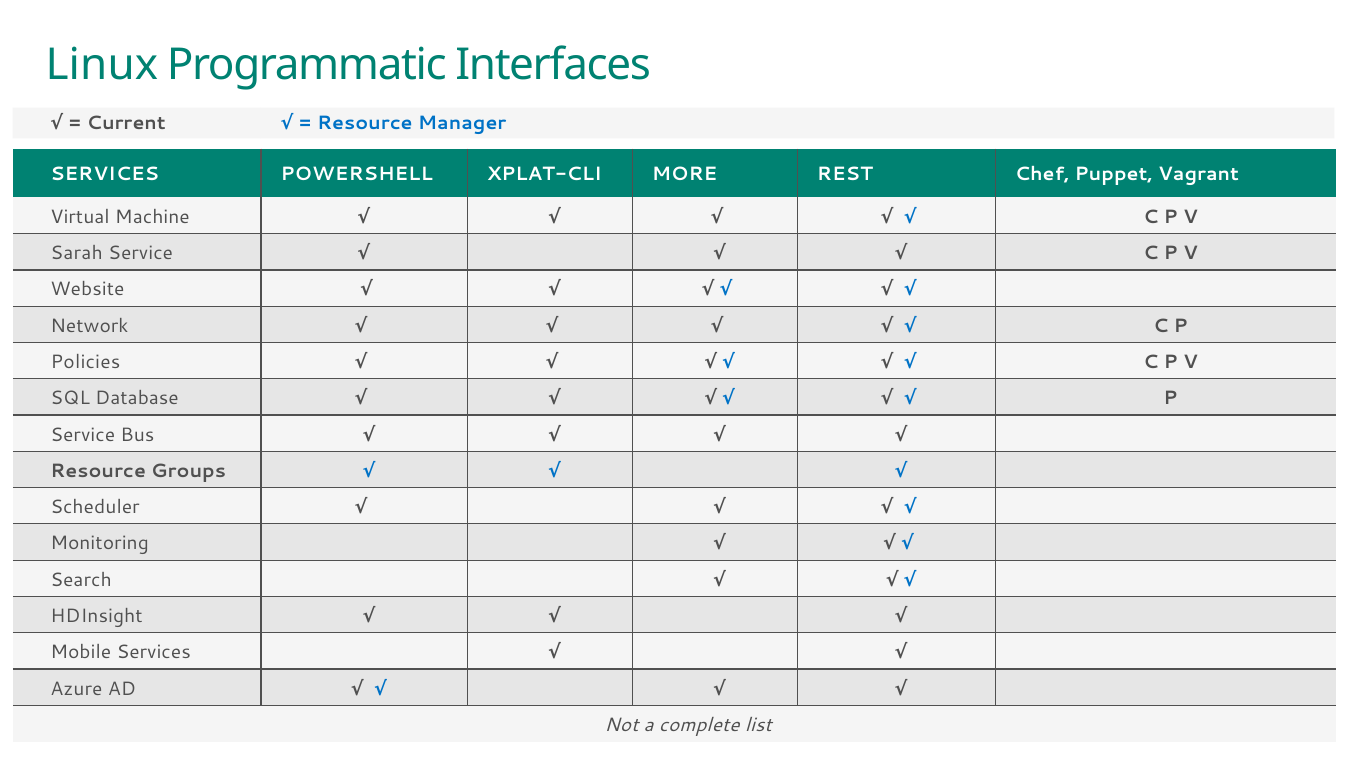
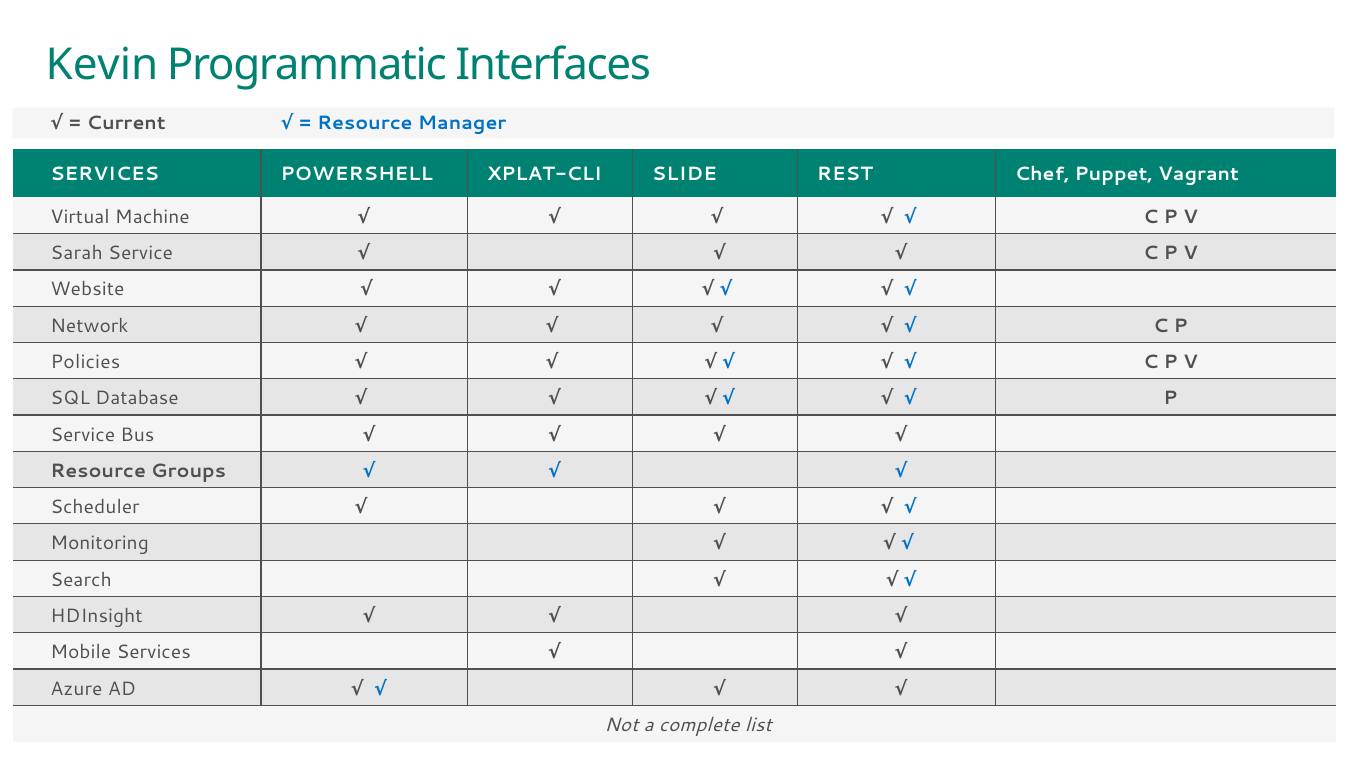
Linux: Linux -> Kevin
MORE: MORE -> SLIDE
